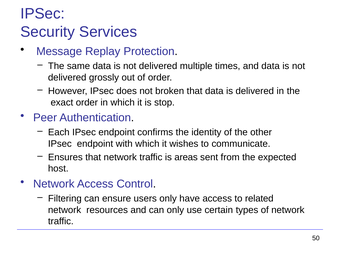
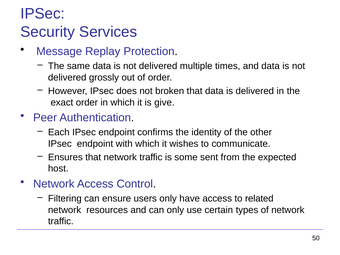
stop: stop -> give
areas: areas -> some
